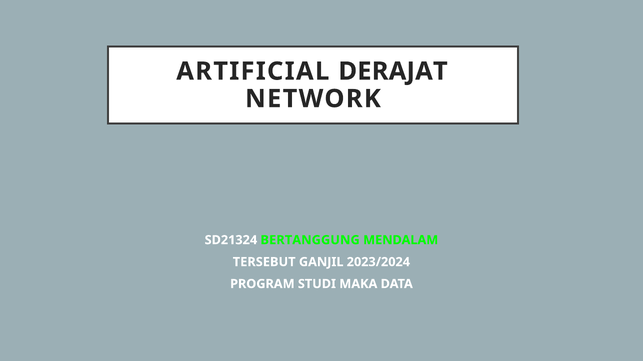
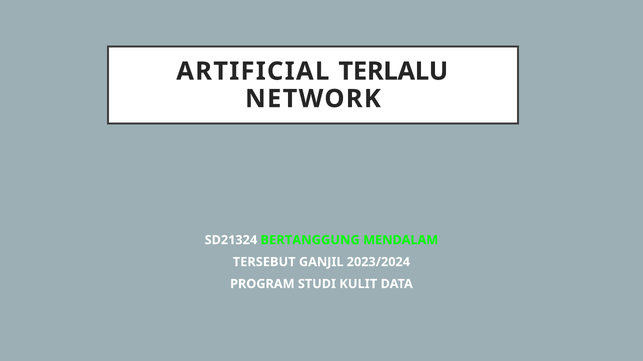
DERAJAT: DERAJAT -> TERLALU
MAKA: MAKA -> KULIT
